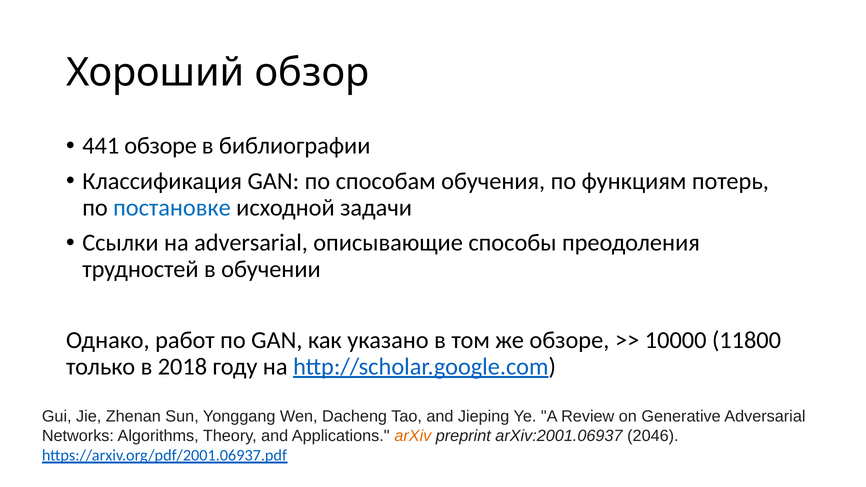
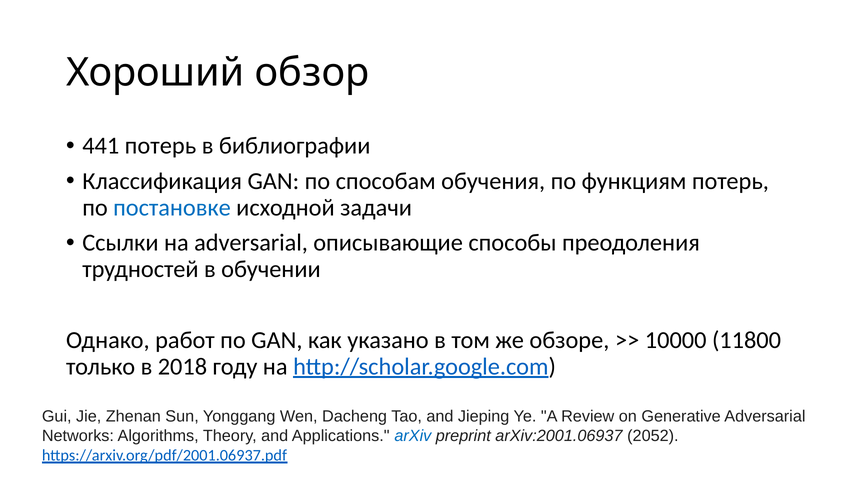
441 обзоре: обзоре -> потерь
arXiv colour: orange -> blue
2046: 2046 -> 2052
